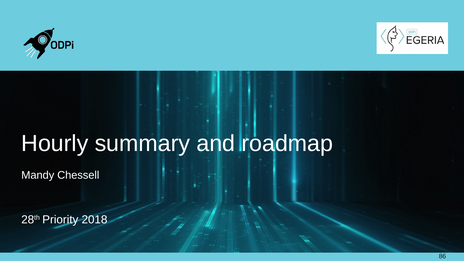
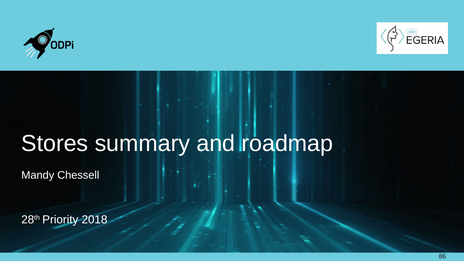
Hourly: Hourly -> Stores
